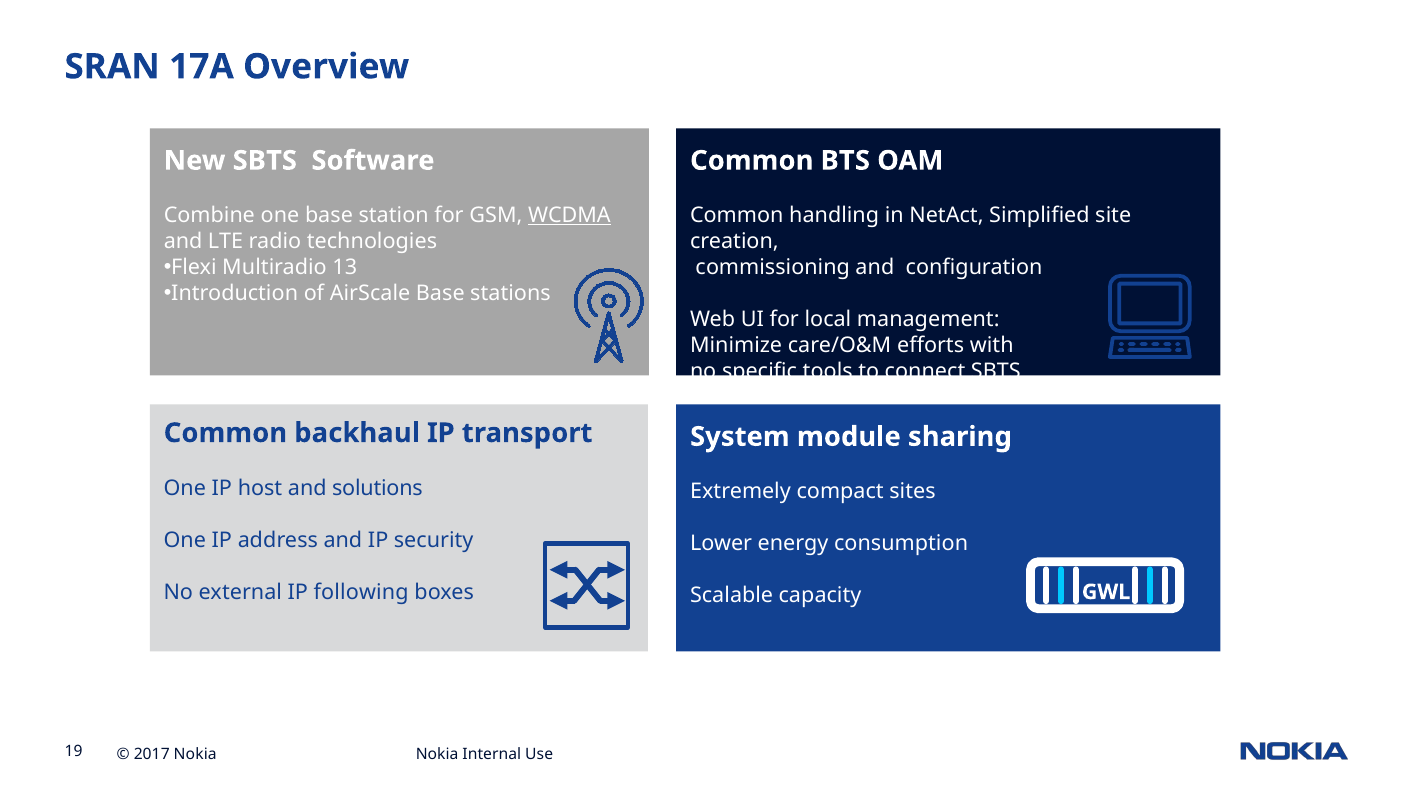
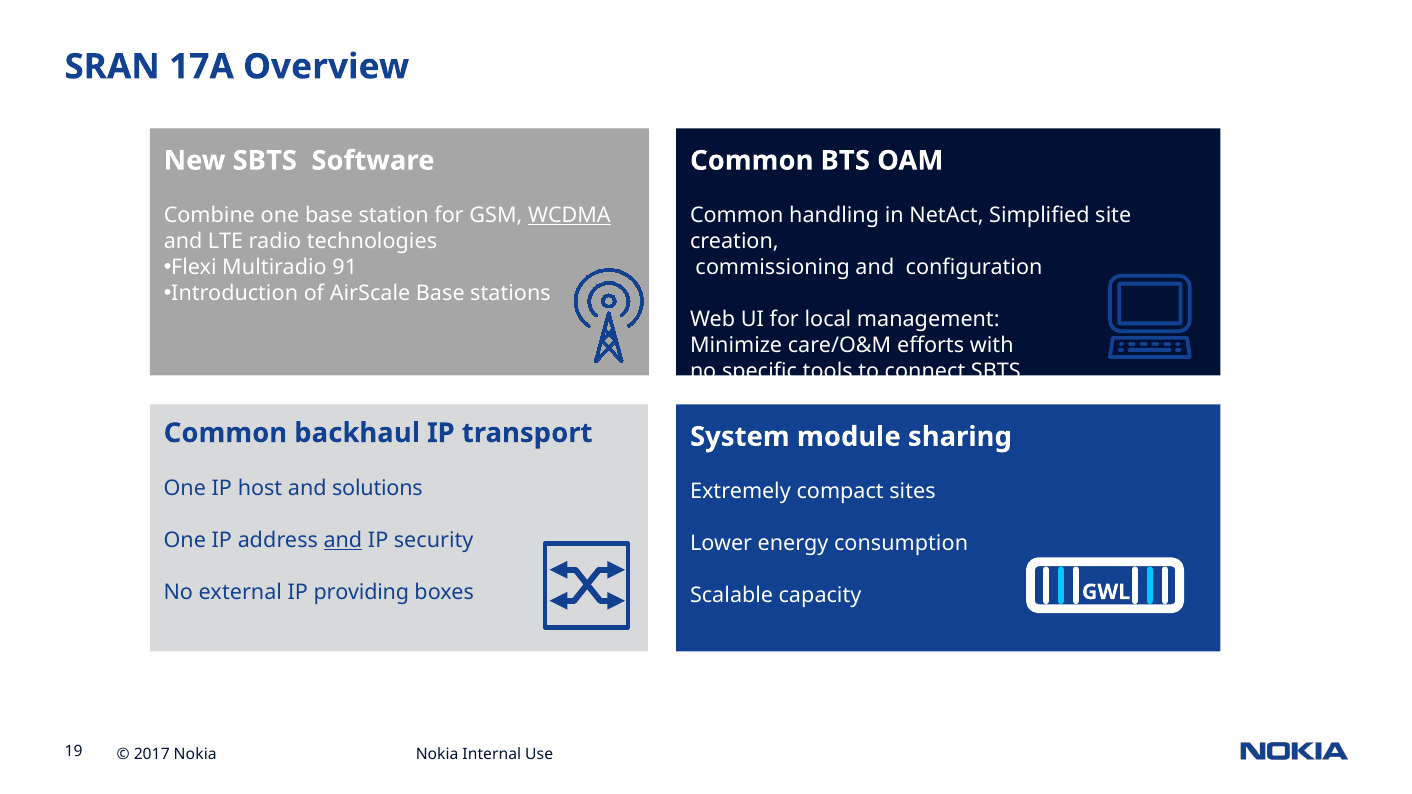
13: 13 -> 91
and at (343, 540) underline: none -> present
following: following -> providing
